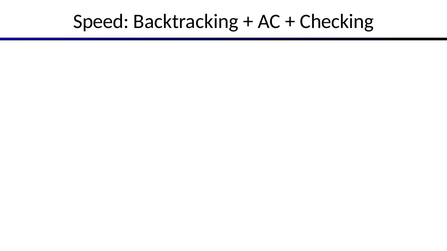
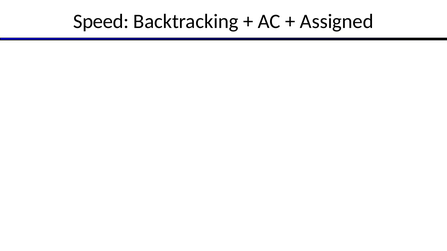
Checking: Checking -> Assigned
